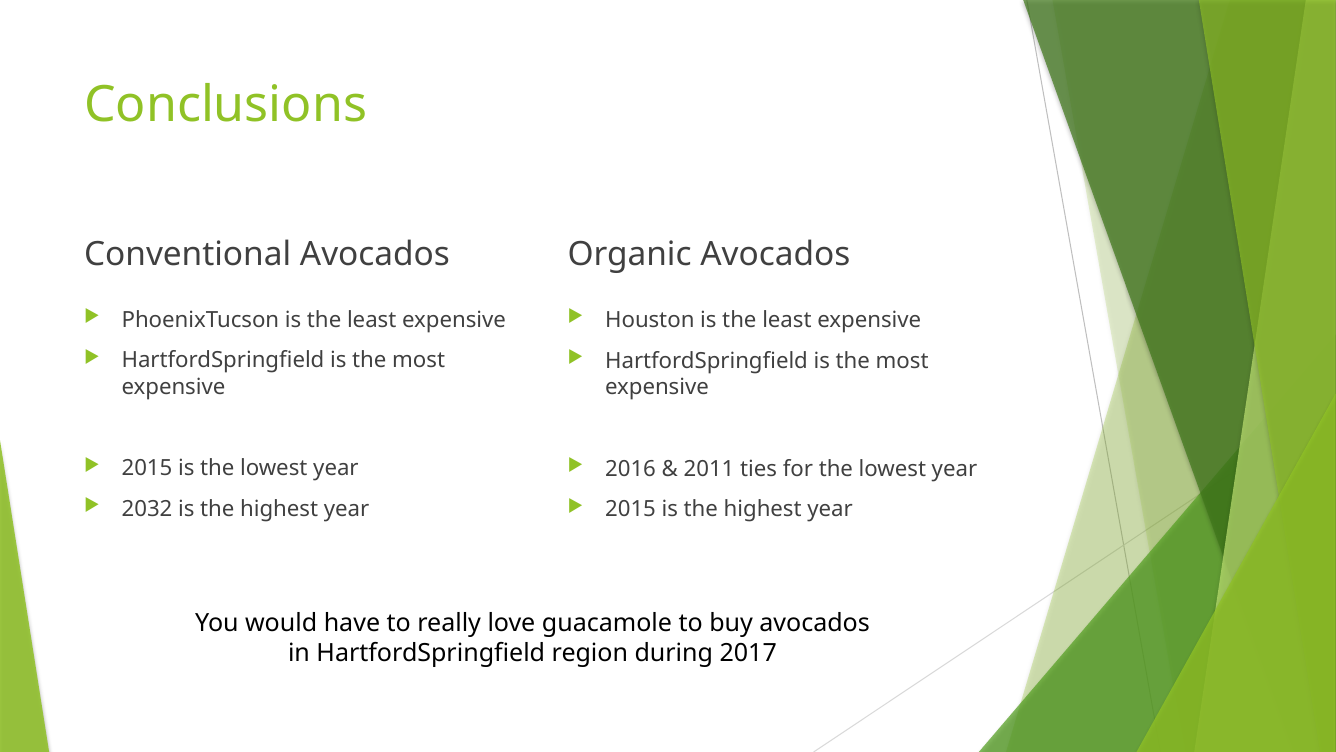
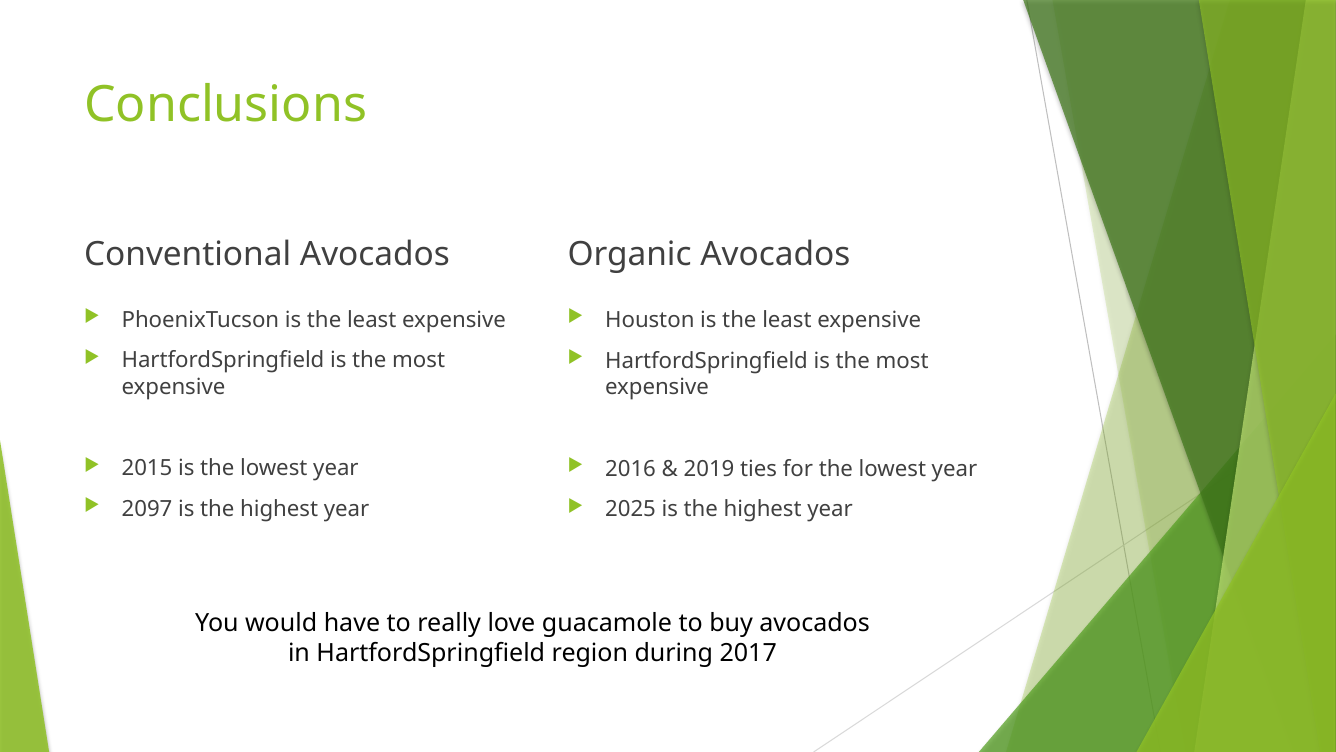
2011: 2011 -> 2019
2032: 2032 -> 2097
2015 at (631, 509): 2015 -> 2025
